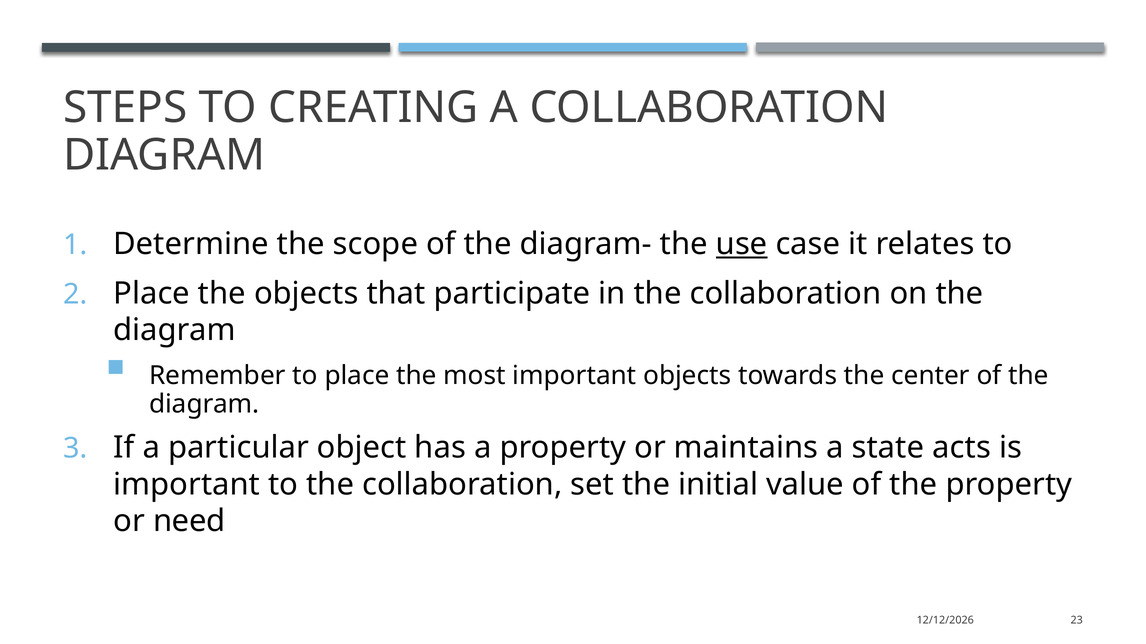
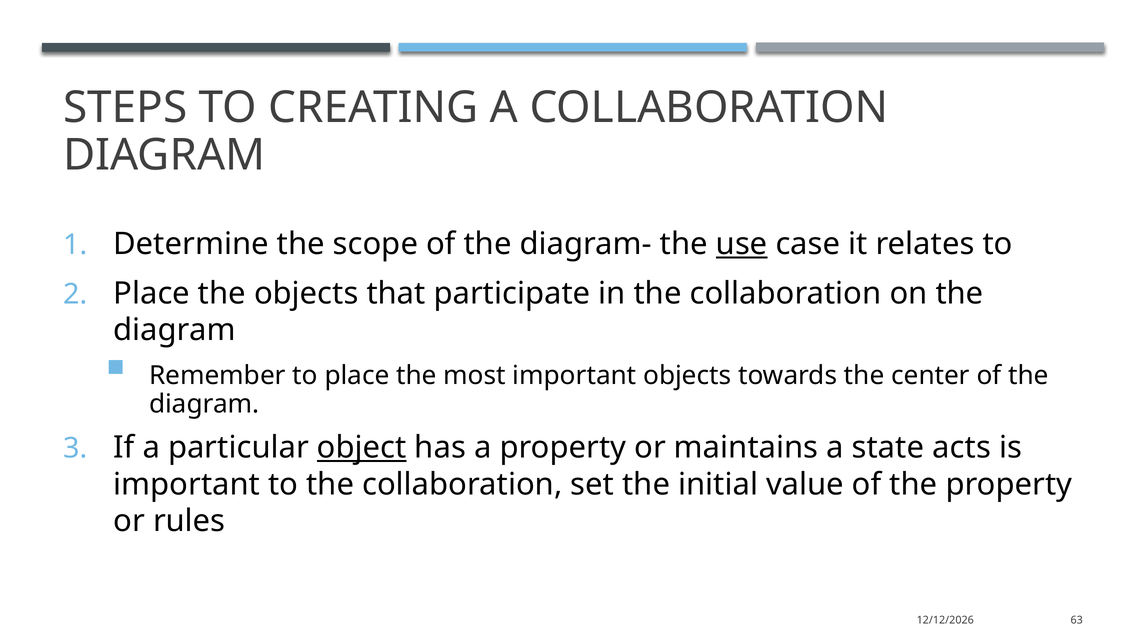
object underline: none -> present
need: need -> rules
23: 23 -> 63
